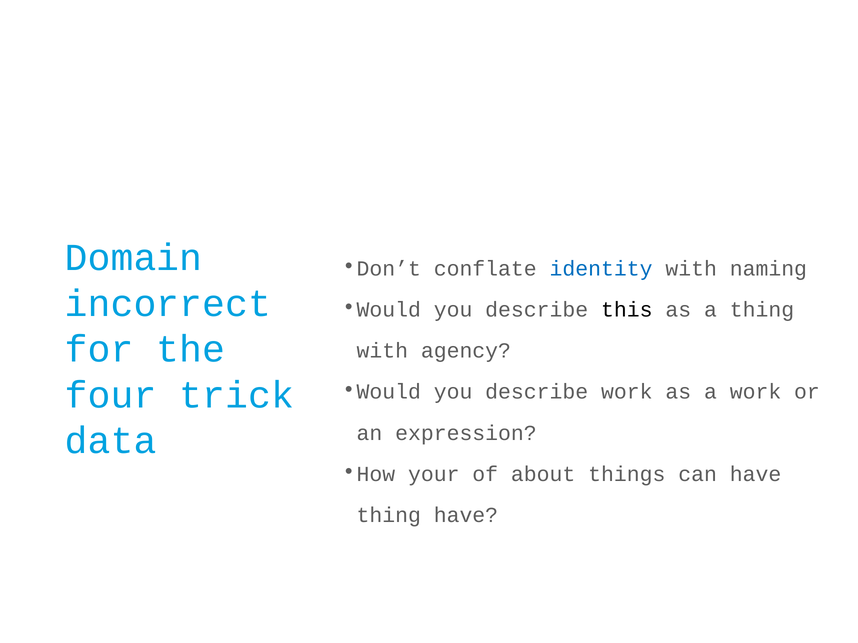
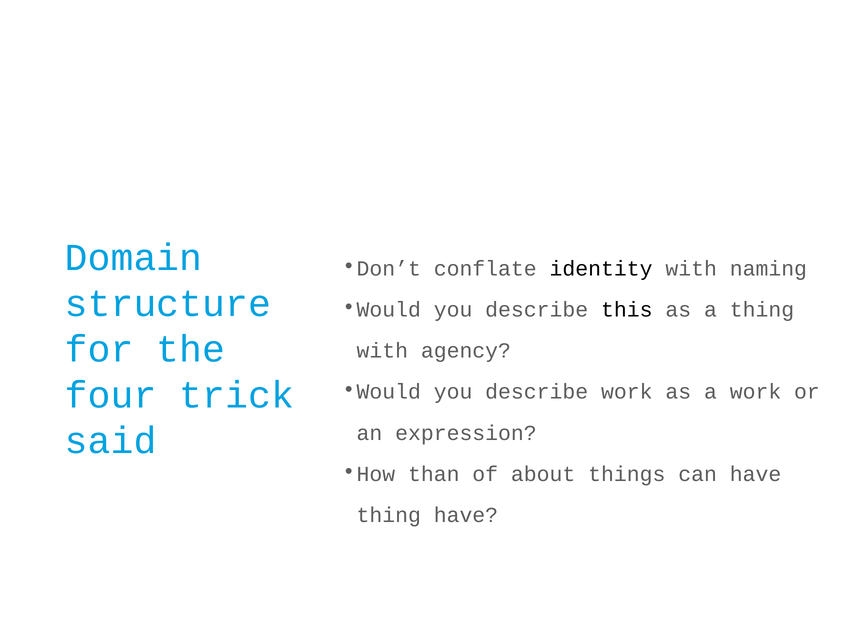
identity colour: blue -> black
incorrect: incorrect -> structure
data: data -> said
your: your -> than
